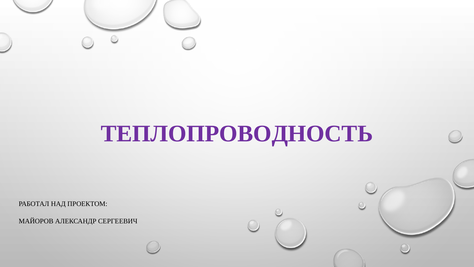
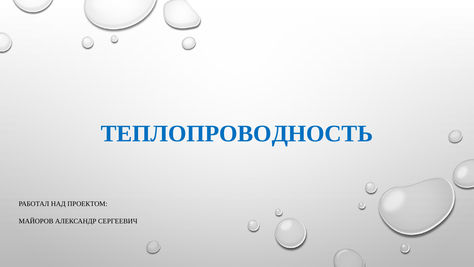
ТЕПЛОПРОВОДНОСТЬ colour: purple -> blue
